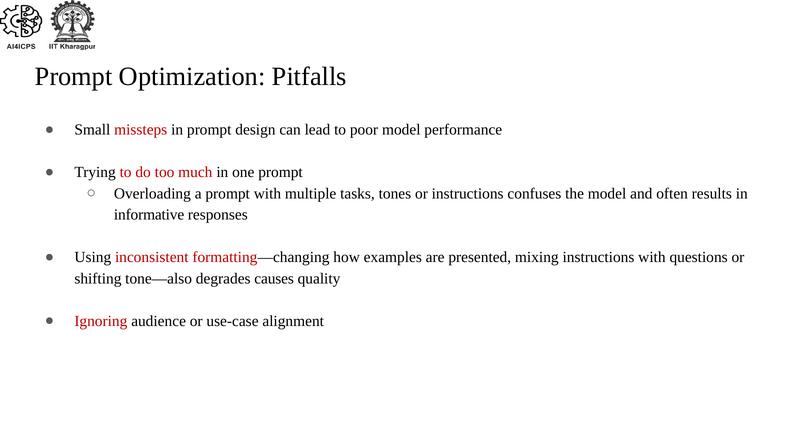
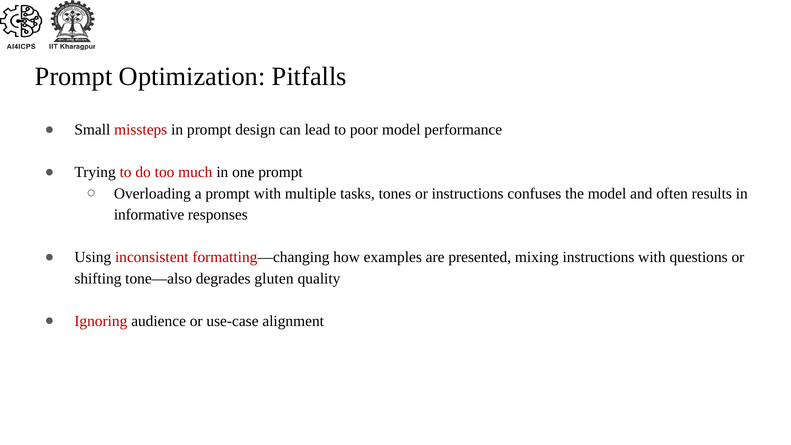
causes: causes -> gluten
